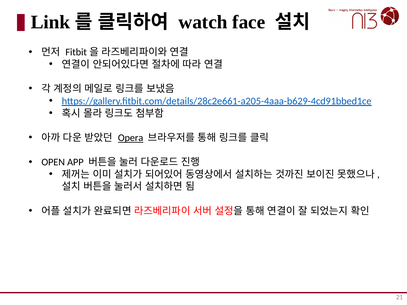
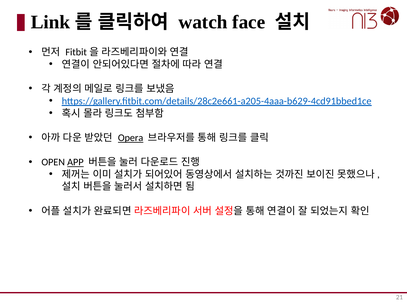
APP underline: none -> present
